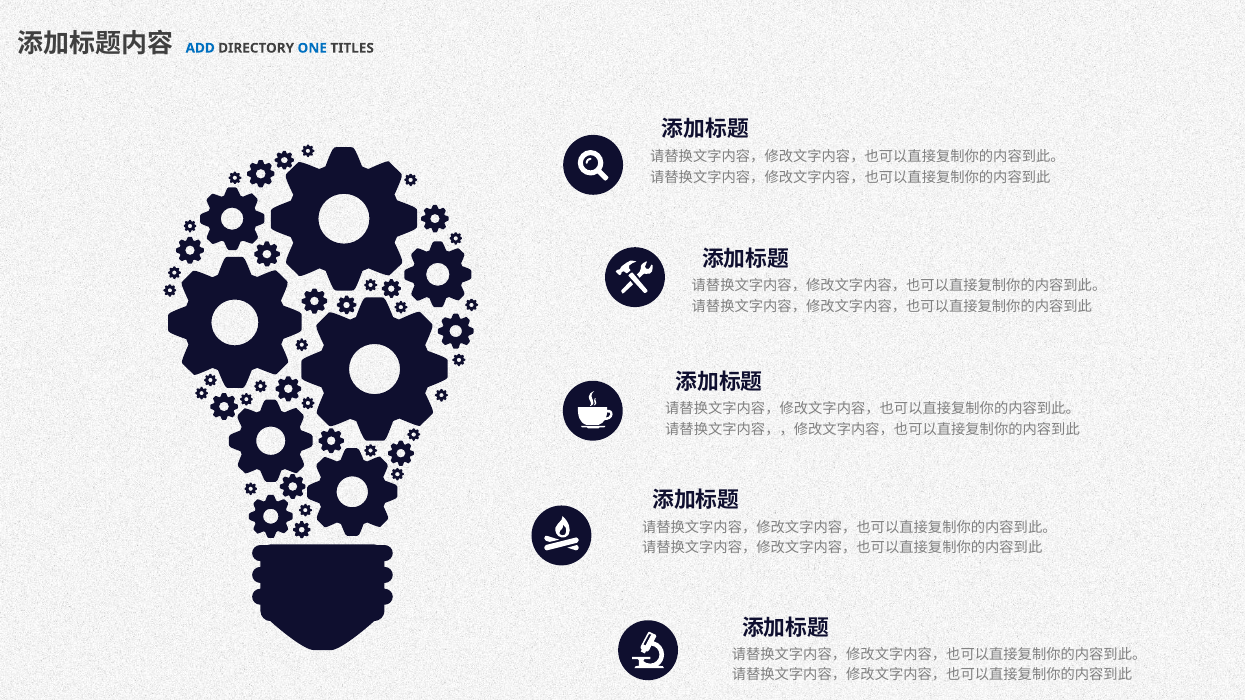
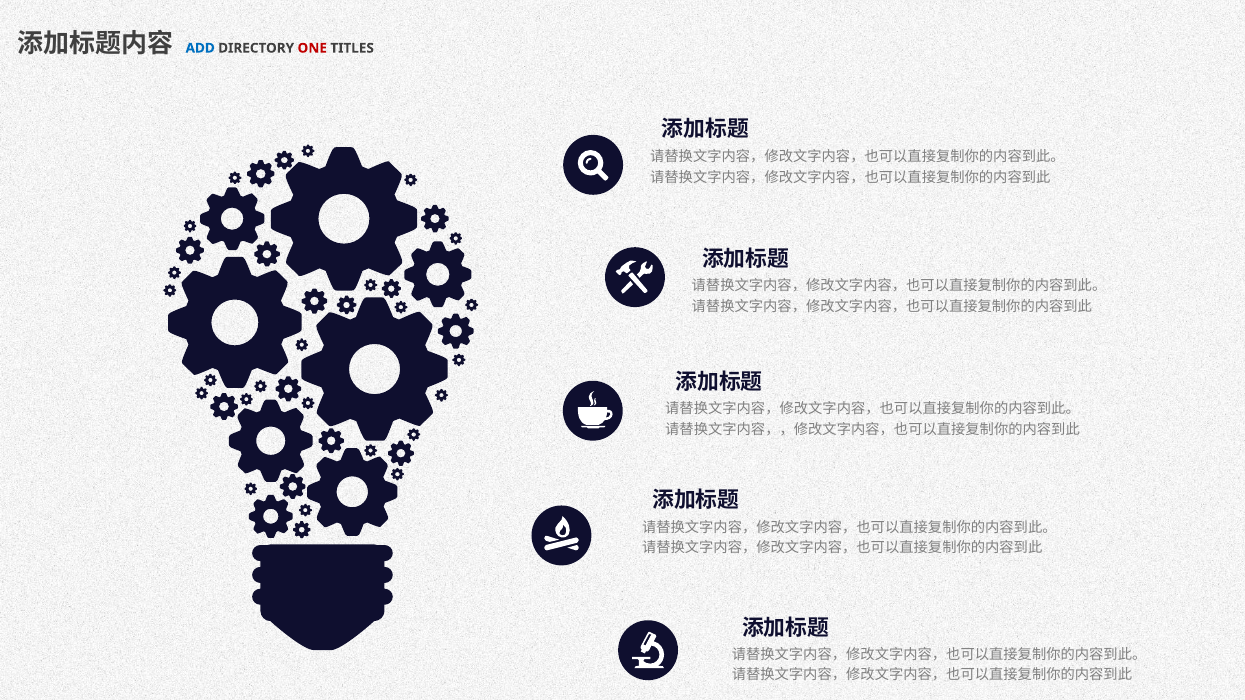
ONE colour: blue -> red
